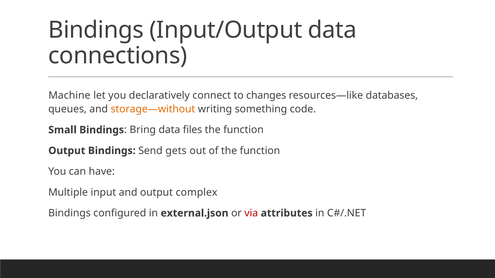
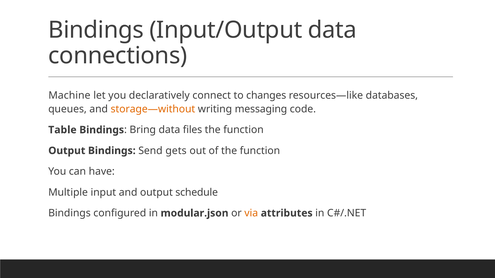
something: something -> messaging
Small: Small -> Table
complex: complex -> schedule
external.json: external.json -> modular.json
via colour: red -> orange
